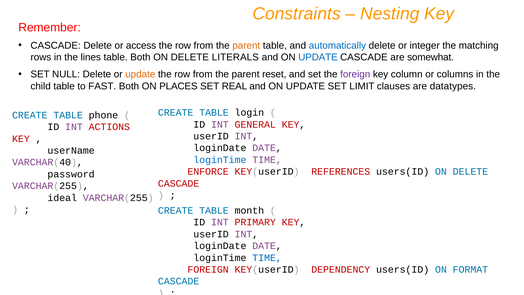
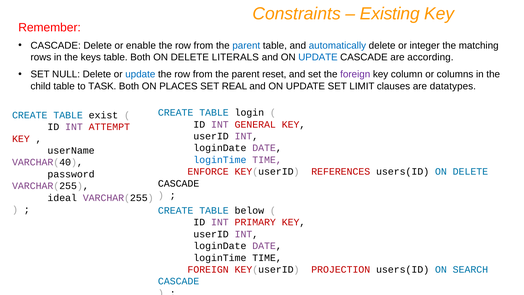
Nesting: Nesting -> Existing
access: access -> enable
parent at (246, 46) colour: orange -> blue
lines: lines -> keys
somewhat: somewhat -> according
update at (140, 74) colour: orange -> blue
FAST: FAST -> TASK
phone: phone -> exist
ACTIONS: ACTIONS -> ATTEMPT
CASCADE at (179, 183) colour: red -> black
month: month -> below
TIME at (267, 258) colour: blue -> black
DEPENDENCY: DEPENDENCY -> PROJECTION
FORMAT: FORMAT -> SEARCH
